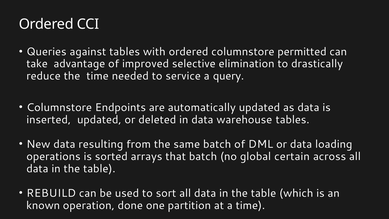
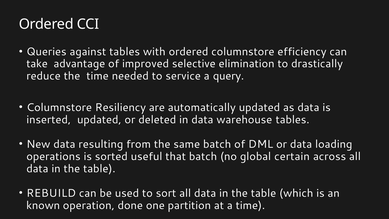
permitted: permitted -> efficiency
Endpoints: Endpoints -> Resiliency
arrays: arrays -> useful
